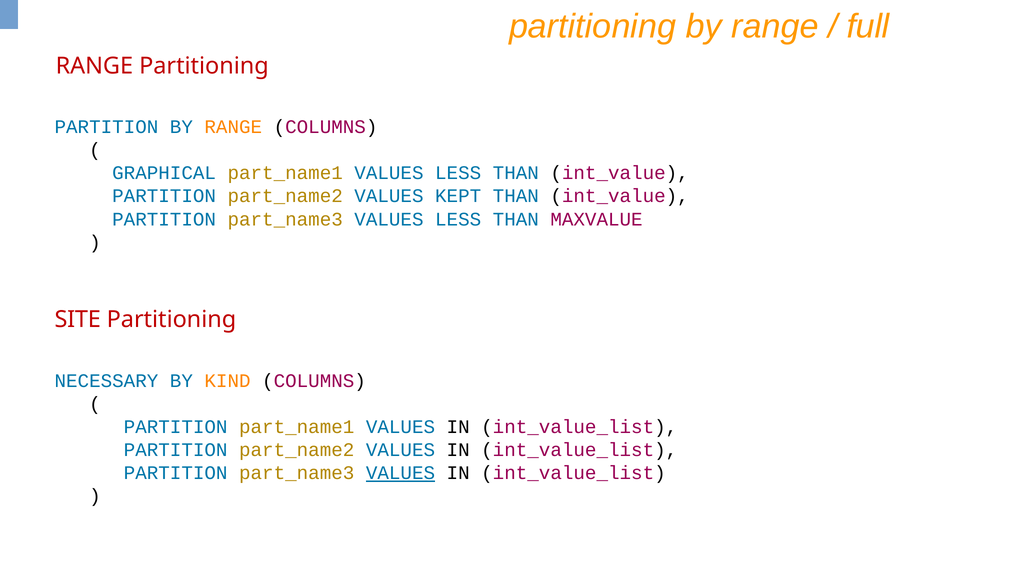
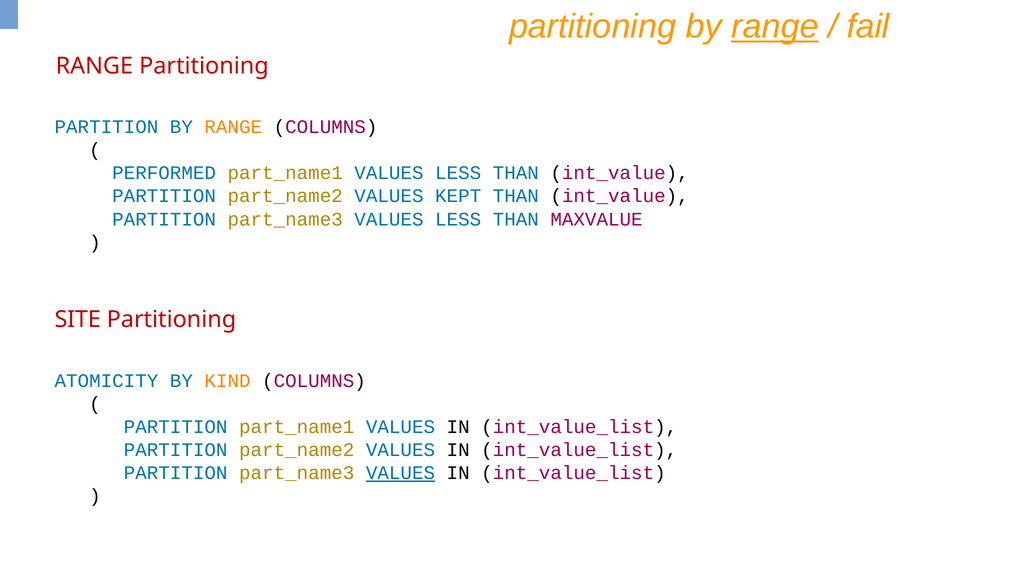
range at (775, 27) underline: none -> present
full: full -> fail
GRAPHICAL: GRAPHICAL -> PERFORMED
NECESSARY: NECESSARY -> ATOMICITY
